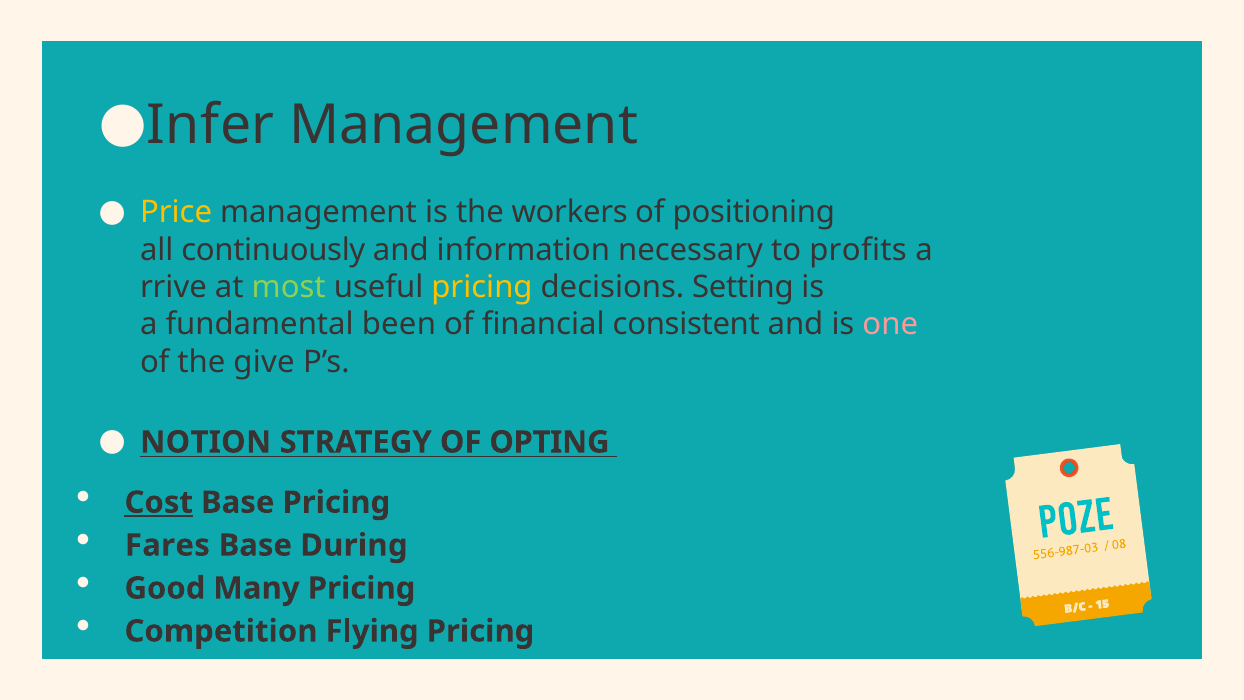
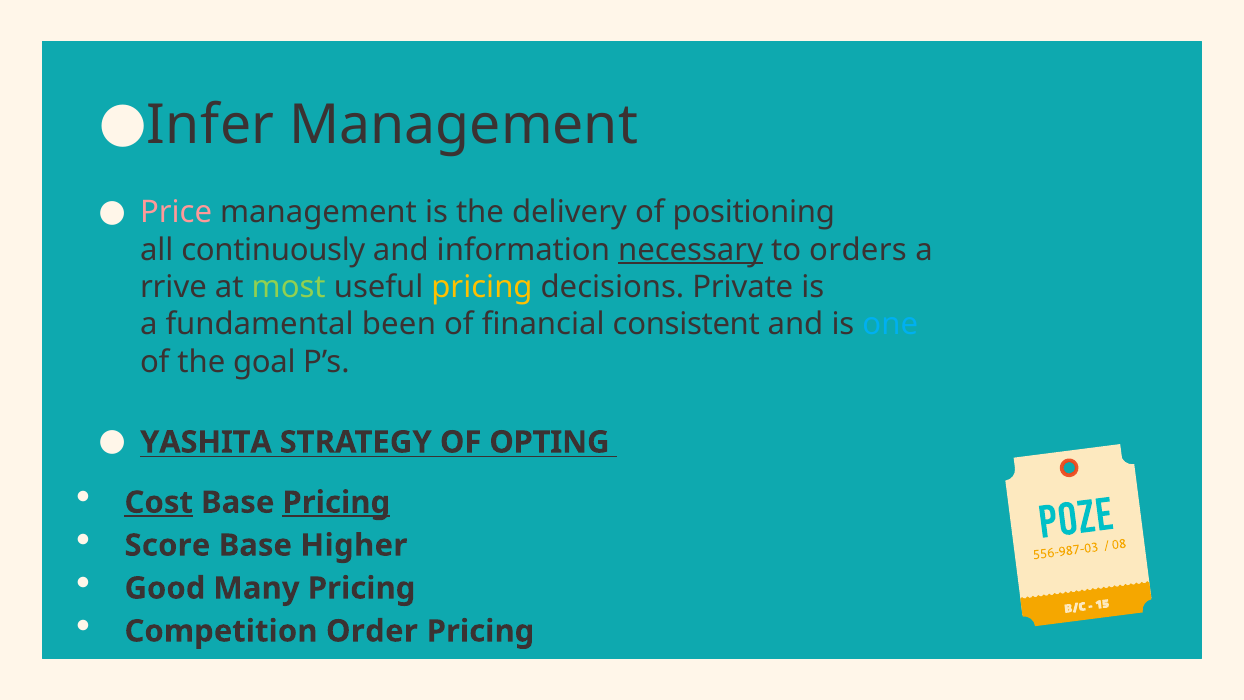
Price colour: yellow -> pink
workers: workers -> delivery
necessary underline: none -> present
profits: profits -> orders
Setting: Setting -> Private
one colour: pink -> light blue
give: give -> goal
NOTION: NOTION -> YASHITA
Pricing at (336, 502) underline: none -> present
Fares: Fares -> Score
During: During -> Higher
Flying: Flying -> Order
